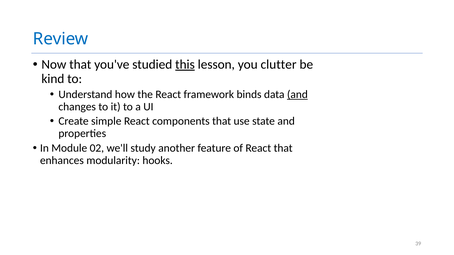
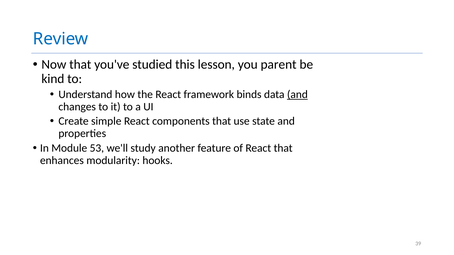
this underline: present -> none
clutter: clutter -> parent
02: 02 -> 53
